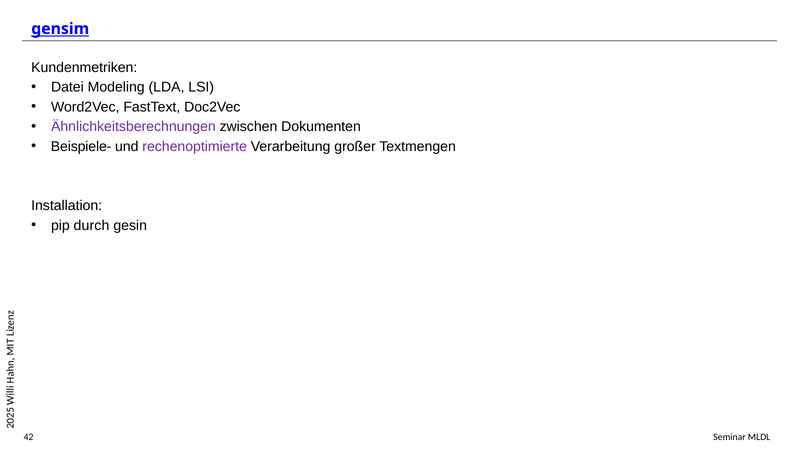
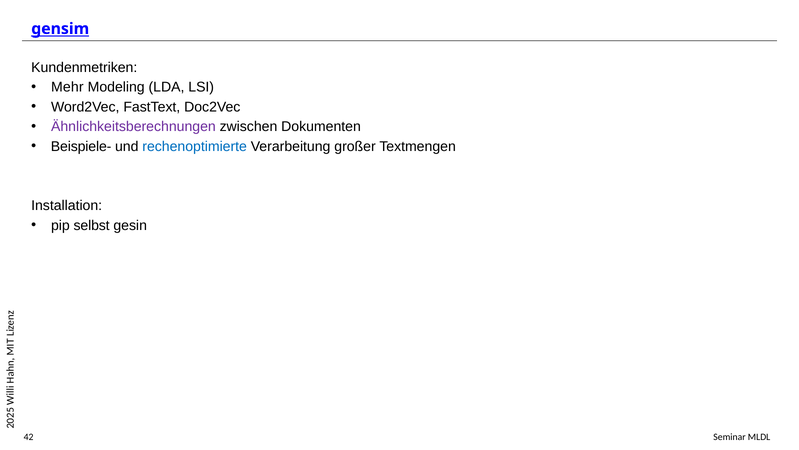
Datei: Datei -> Mehr
rechenoptimierte colour: purple -> blue
durch: durch -> selbst
